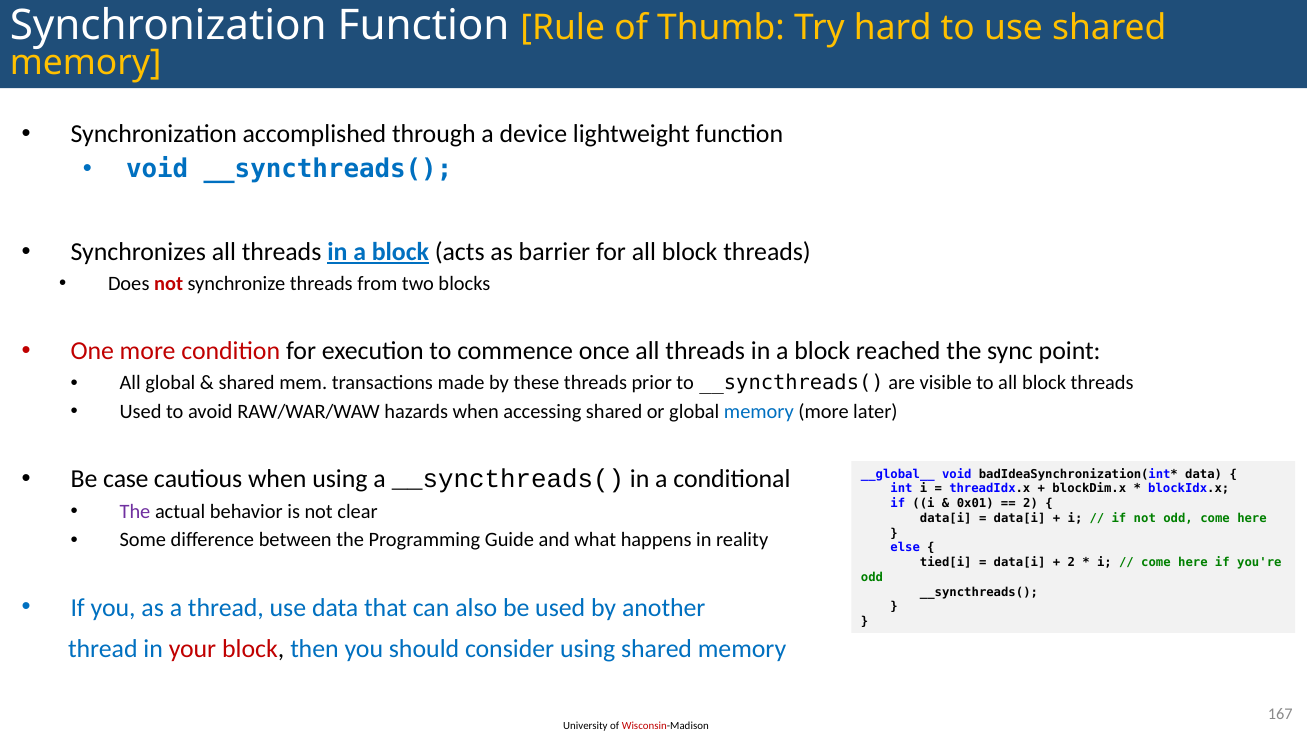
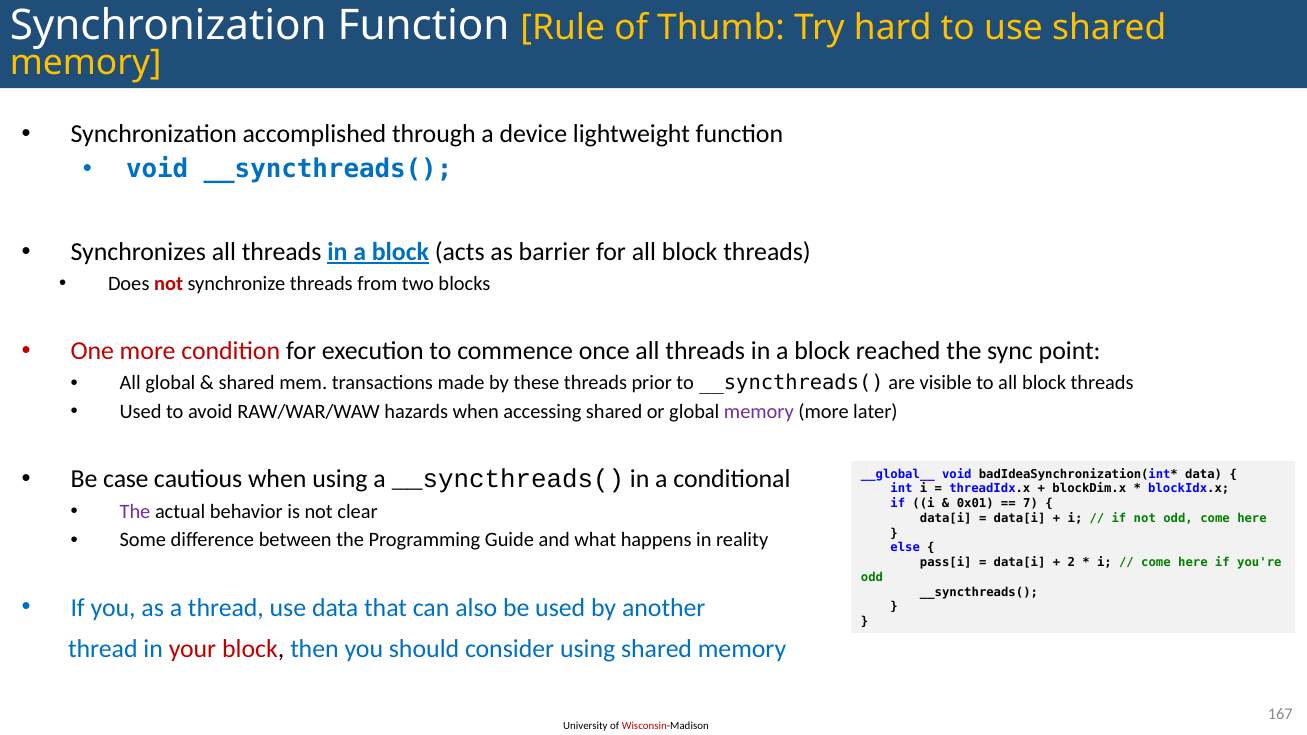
memory at (759, 412) colour: blue -> purple
2 at (1031, 504): 2 -> 7
tied[i: tied[i -> pass[i
